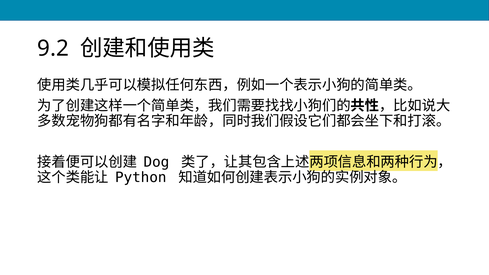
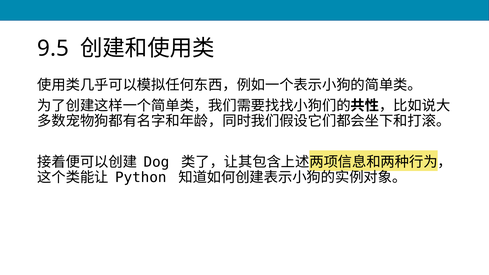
9.2: 9.2 -> 9.5
